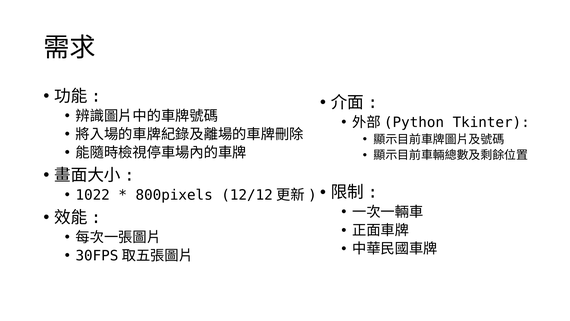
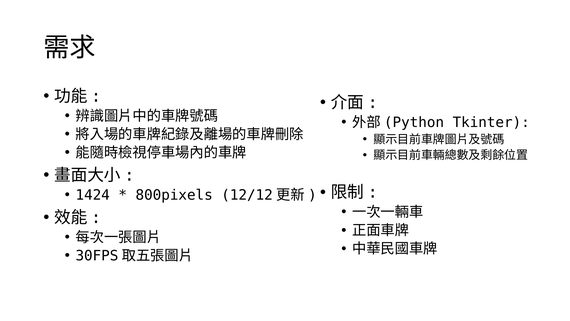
1022: 1022 -> 1424
